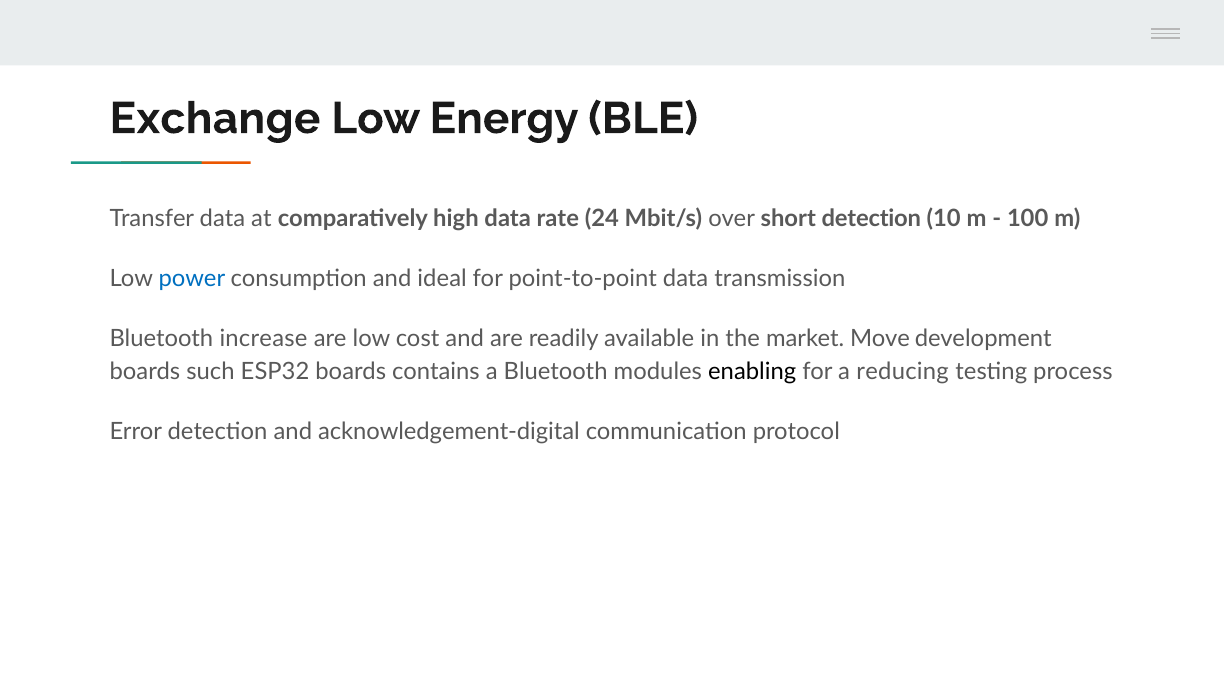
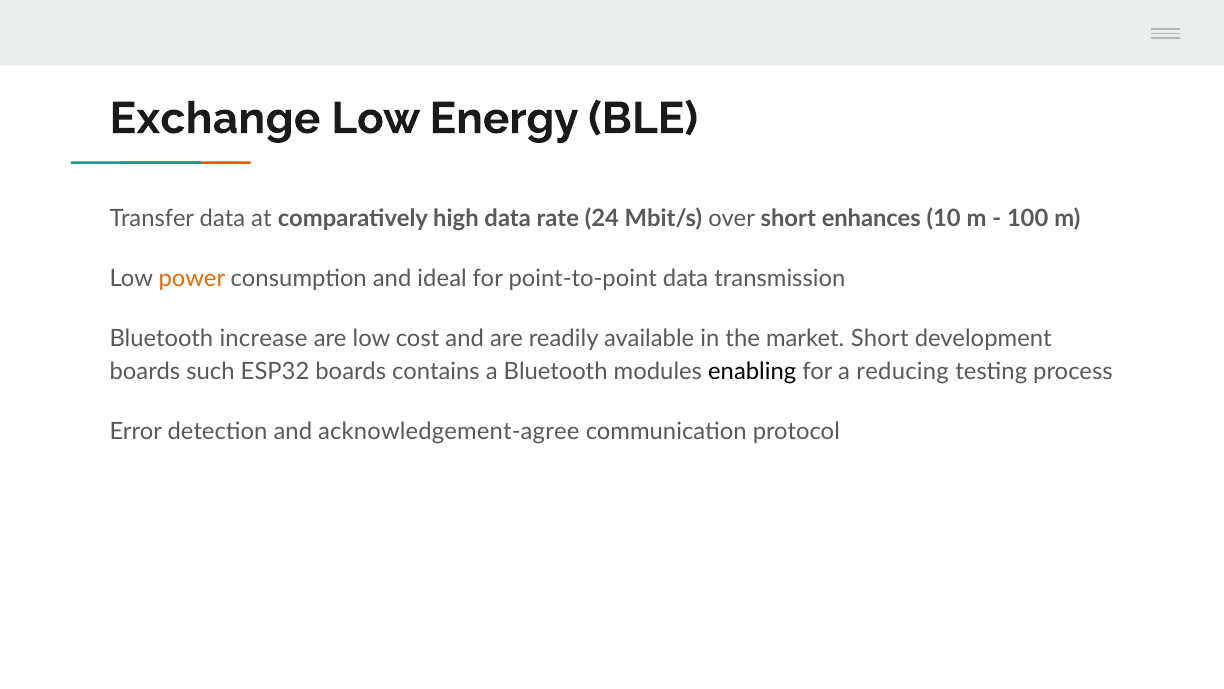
short detection: detection -> enhances
power colour: blue -> orange
market Move: Move -> Short
acknowledgement-digital: acknowledgement-digital -> acknowledgement-agree
